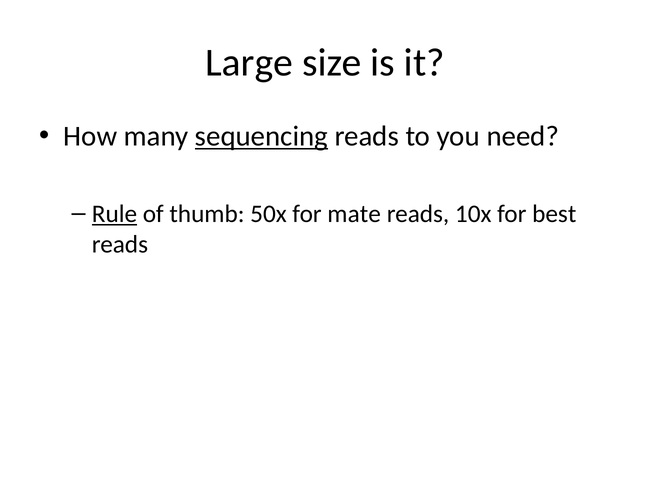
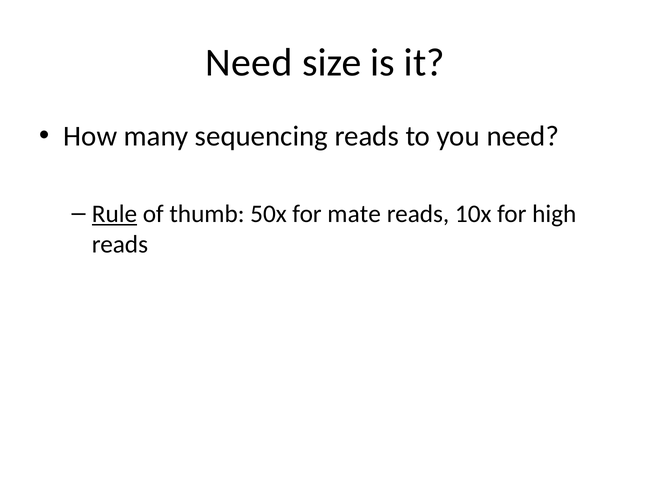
Large at (249, 63): Large -> Need
sequencing underline: present -> none
best: best -> high
